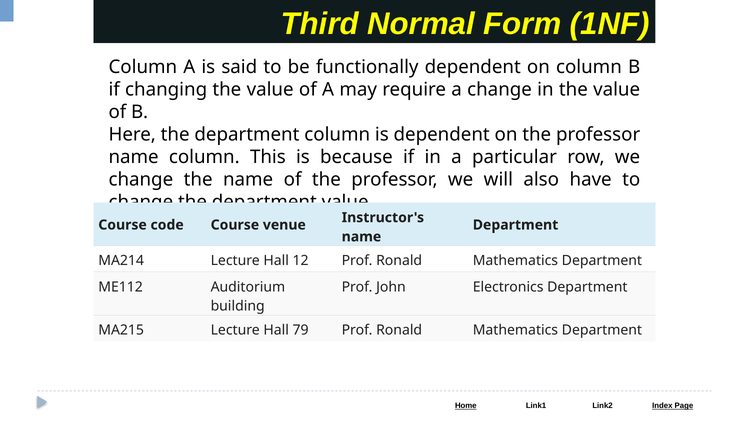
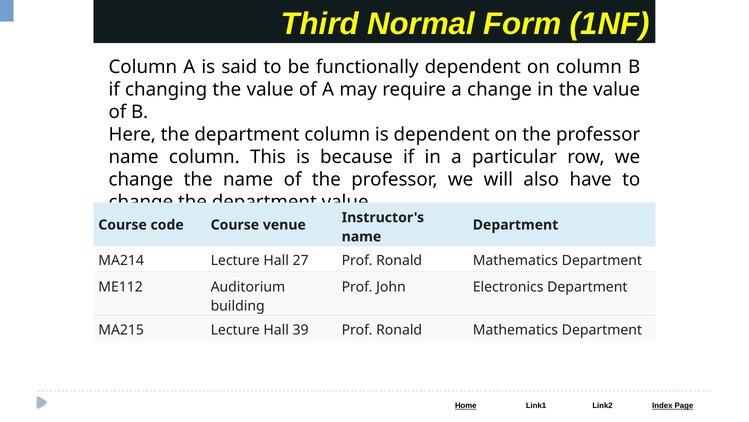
12: 12 -> 27
79: 79 -> 39
